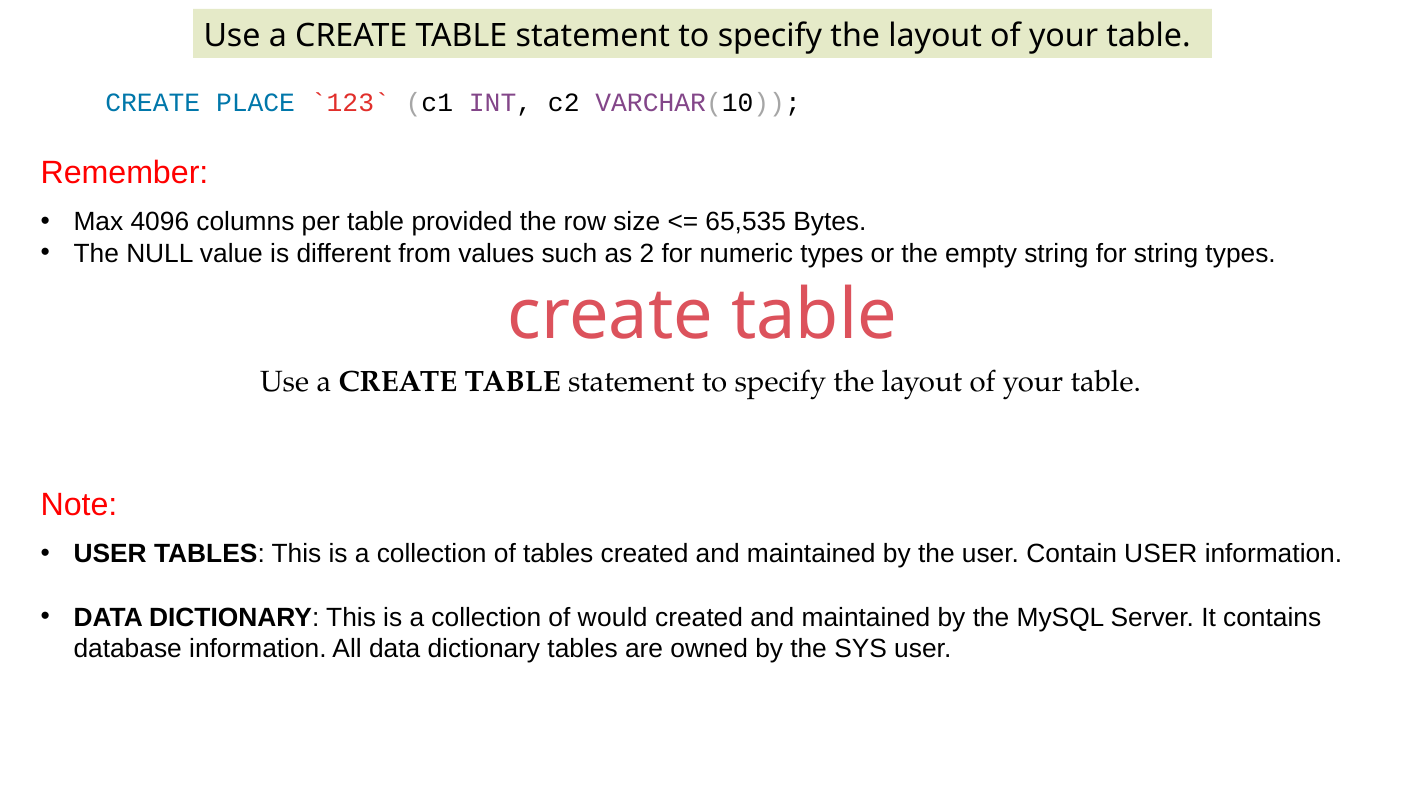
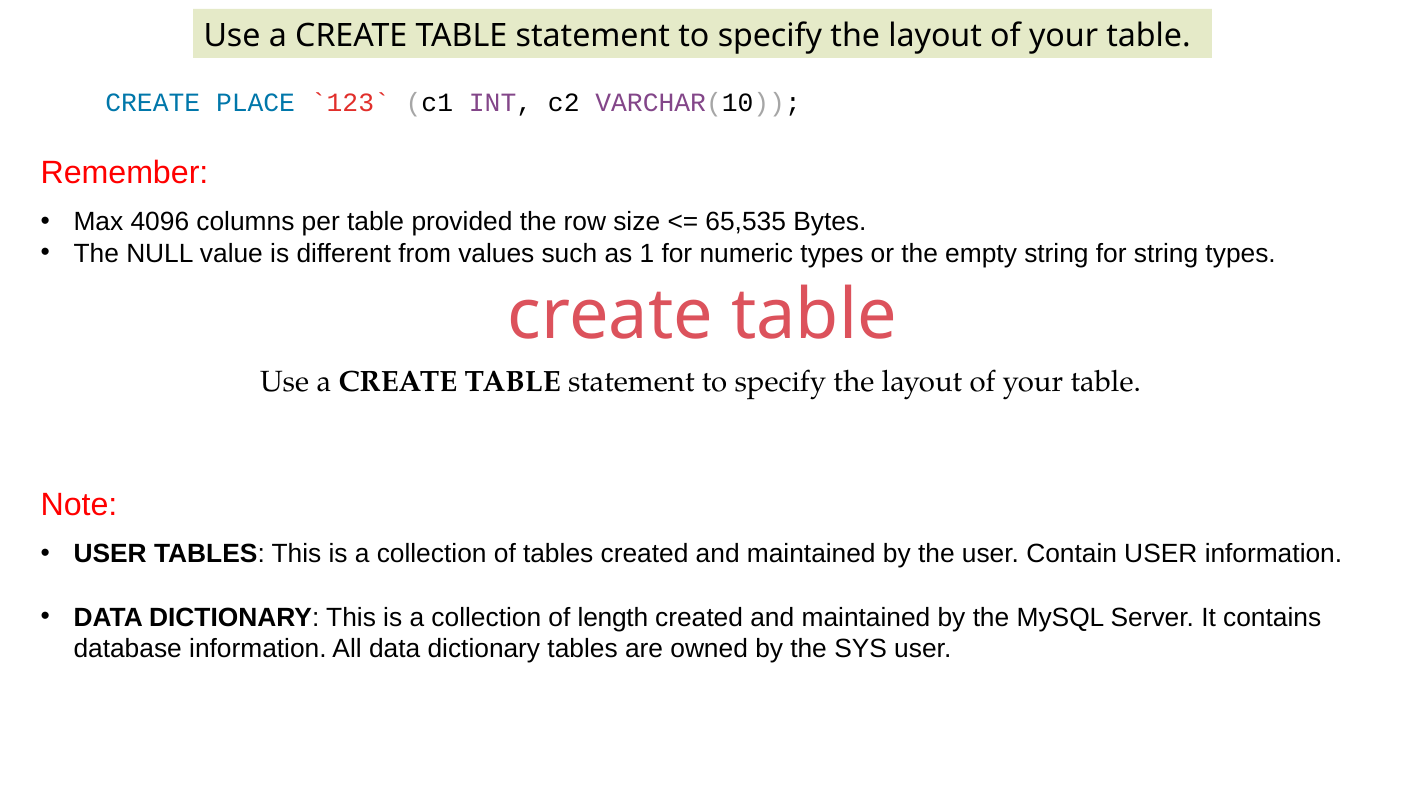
2: 2 -> 1
would: would -> length
